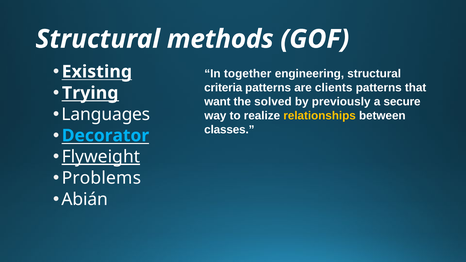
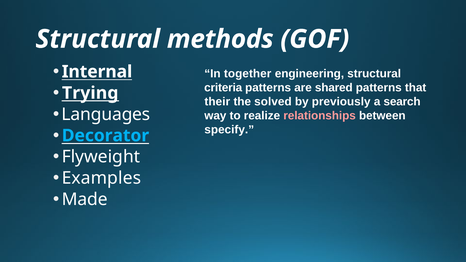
Existing: Existing -> Internal
clients: clients -> shared
want: want -> their
secure: secure -> search
relationships colour: yellow -> pink
classes: classes -> specify
Flyweight underline: present -> none
Problems: Problems -> Examples
Abián: Abián -> Made
